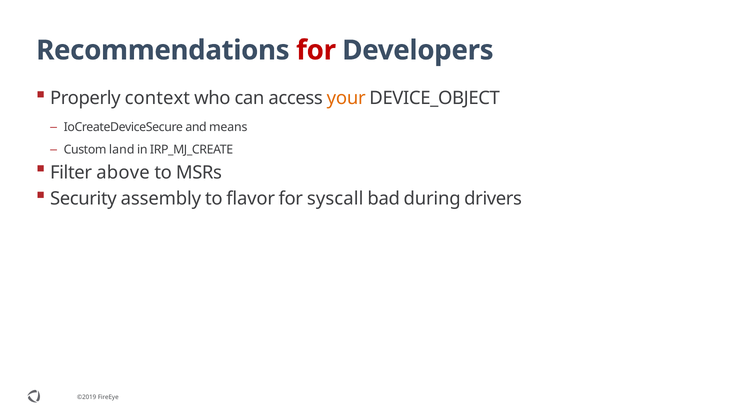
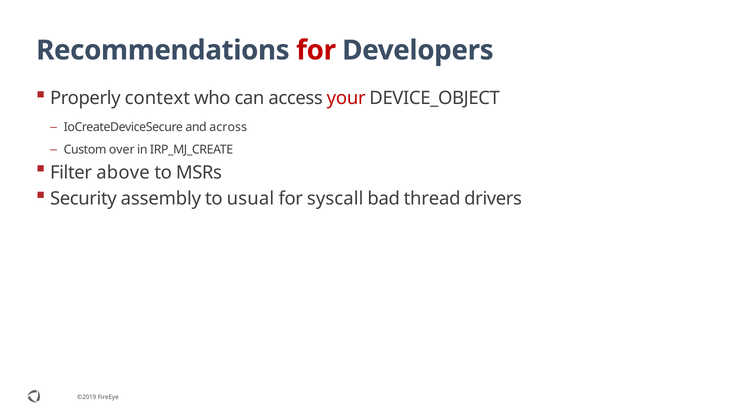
your colour: orange -> red
means: means -> across
land: land -> over
flavor: flavor -> usual
during: during -> thread
